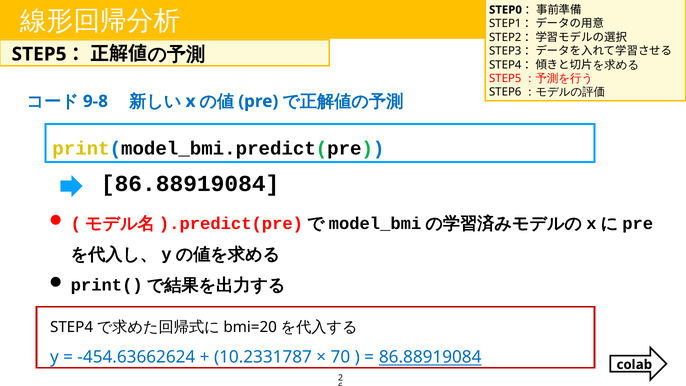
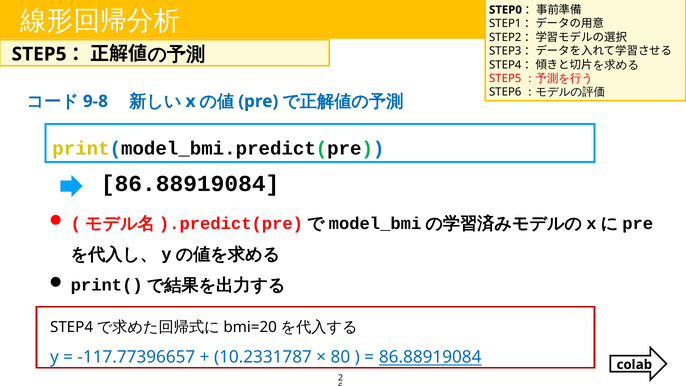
-454.63662624: -454.63662624 -> -117.77396657
70: 70 -> 80
